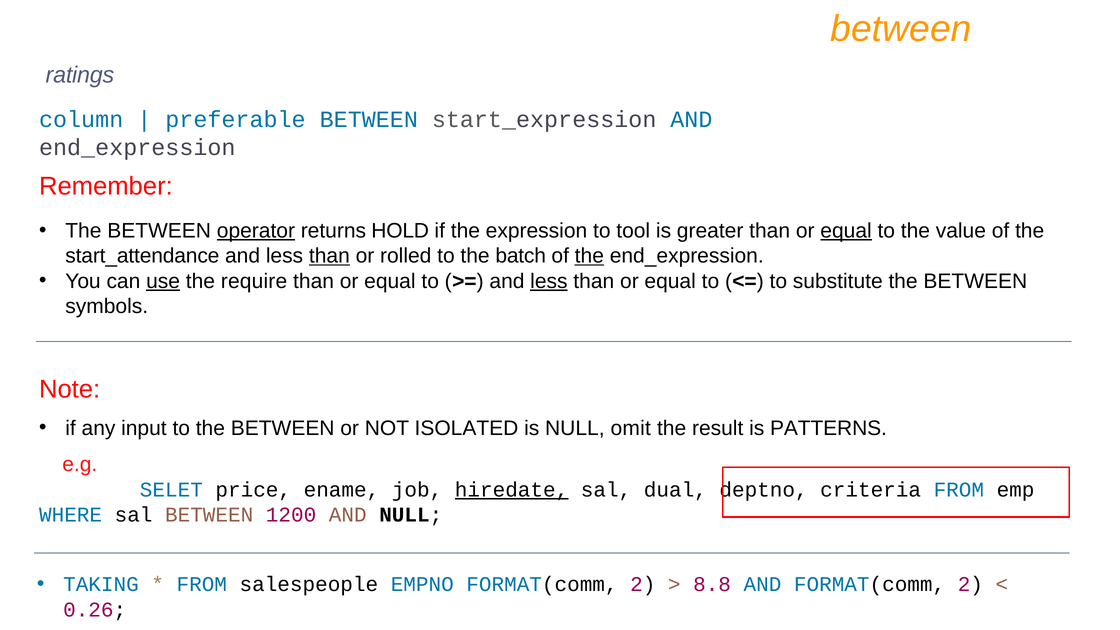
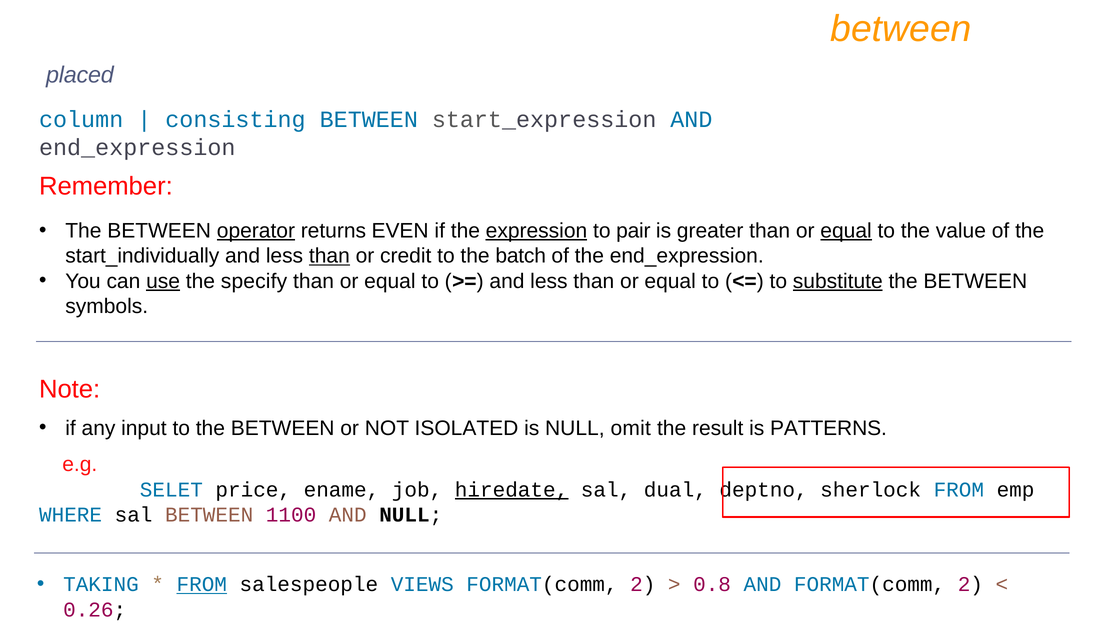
ratings: ratings -> placed
preferable: preferable -> consisting
HOLD: HOLD -> EVEN
expression underline: none -> present
tool: tool -> pair
start_attendance: start_attendance -> start_individually
rolled: rolled -> credit
the at (589, 256) underline: present -> none
require: require -> specify
less at (549, 281) underline: present -> none
substitute underline: none -> present
criteria: criteria -> sherlock
1200: 1200 -> 1100
FROM at (202, 585) underline: none -> present
EMPNO: EMPNO -> VIEWS
8.8: 8.8 -> 0.8
